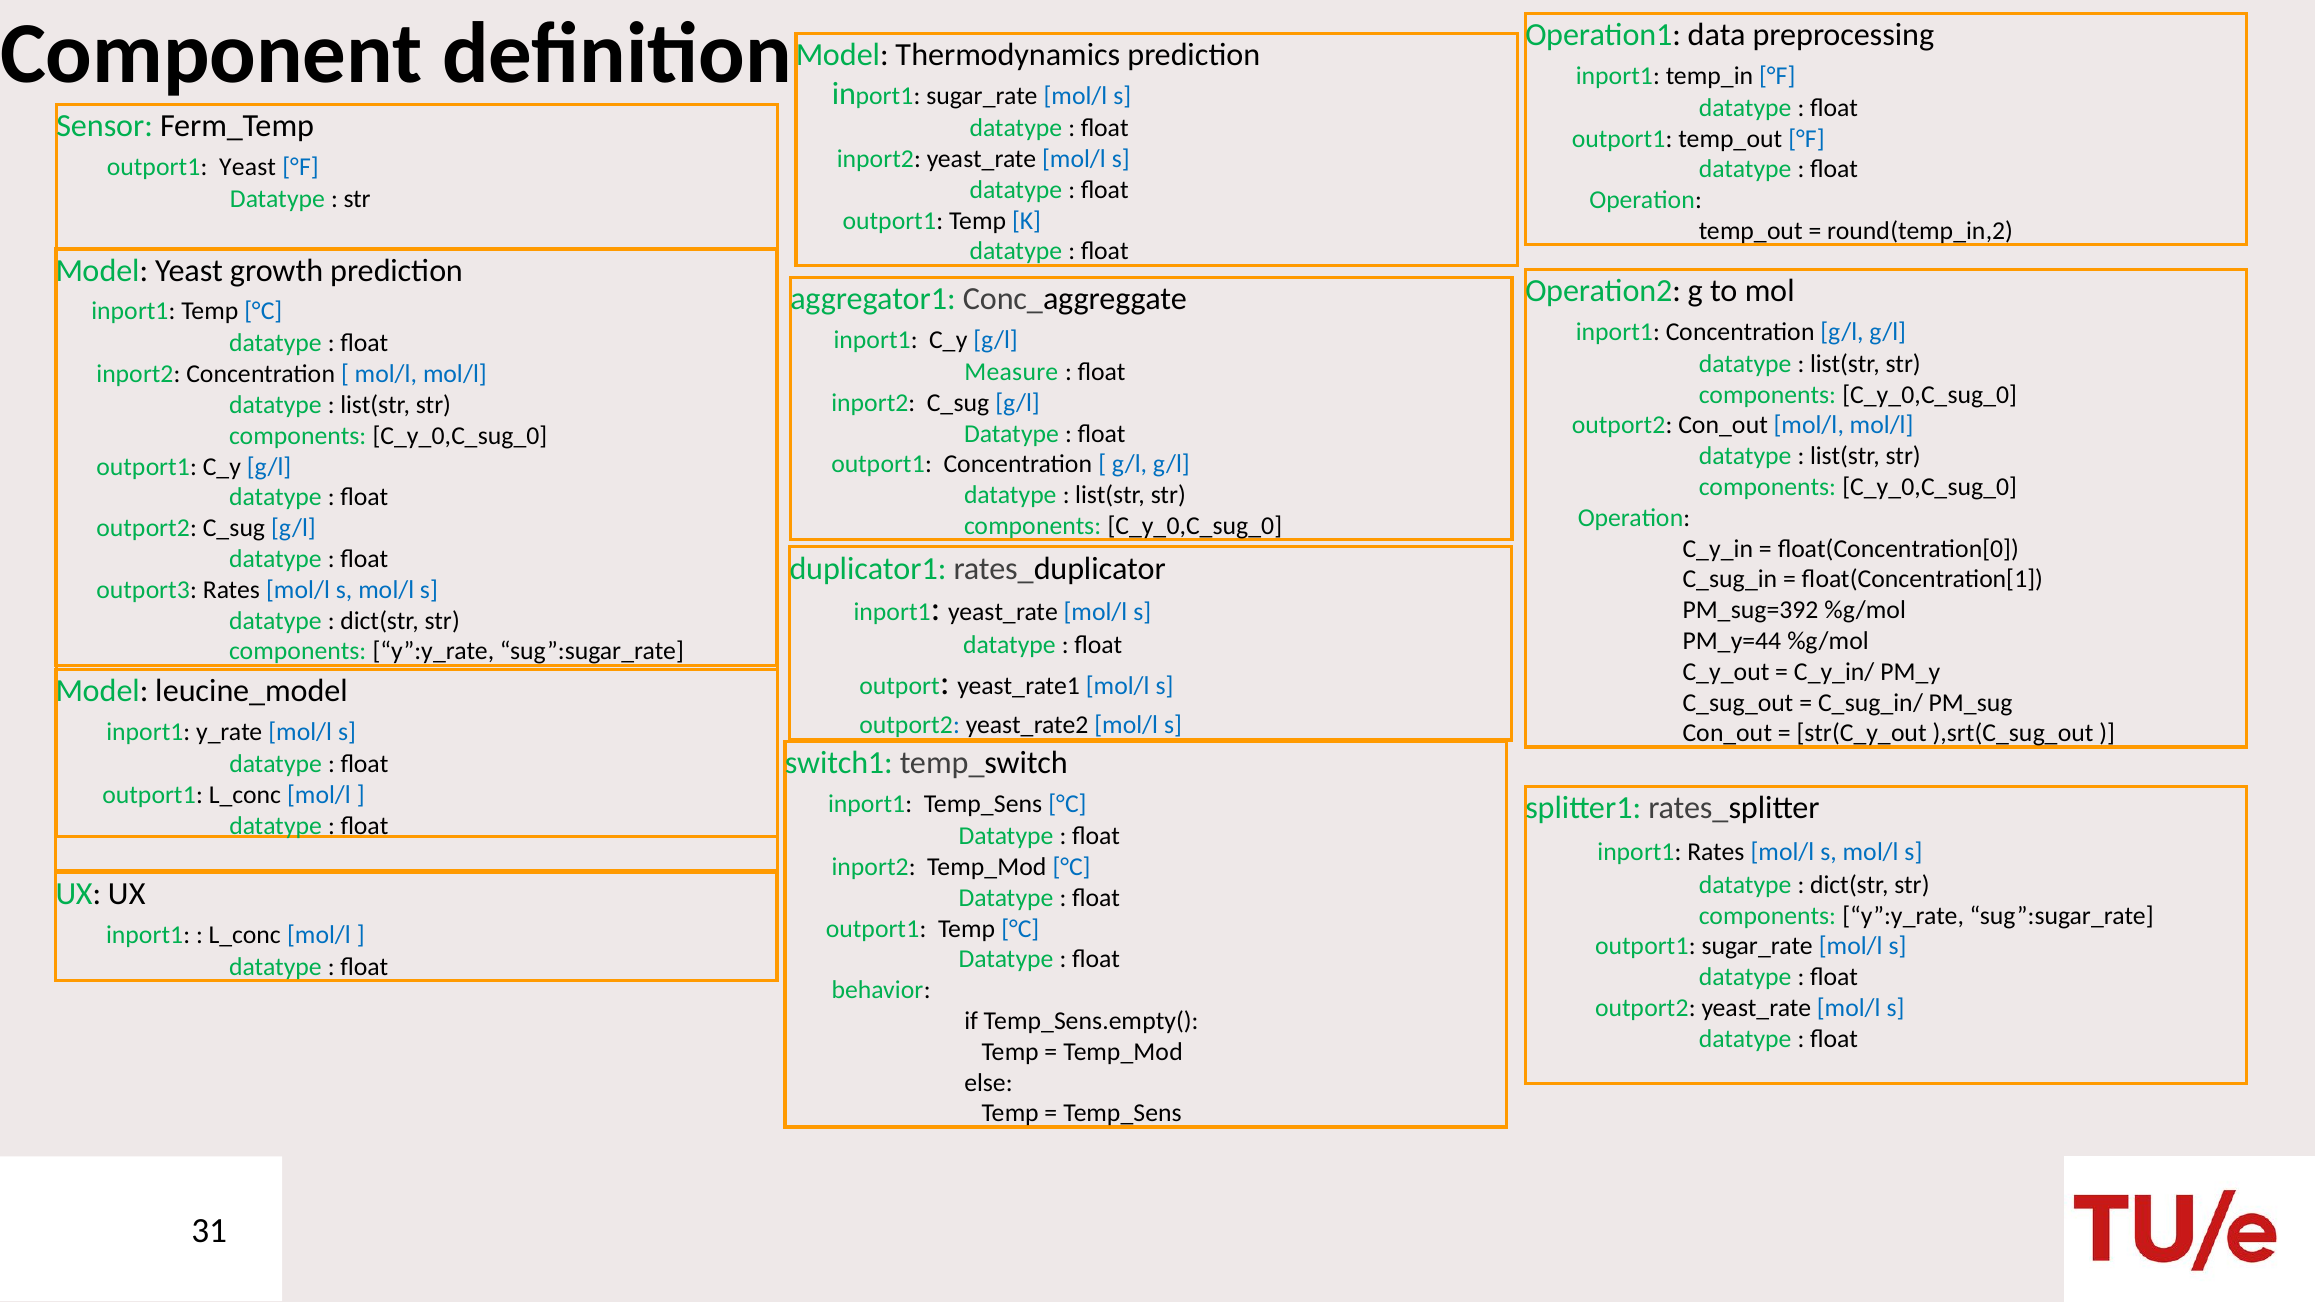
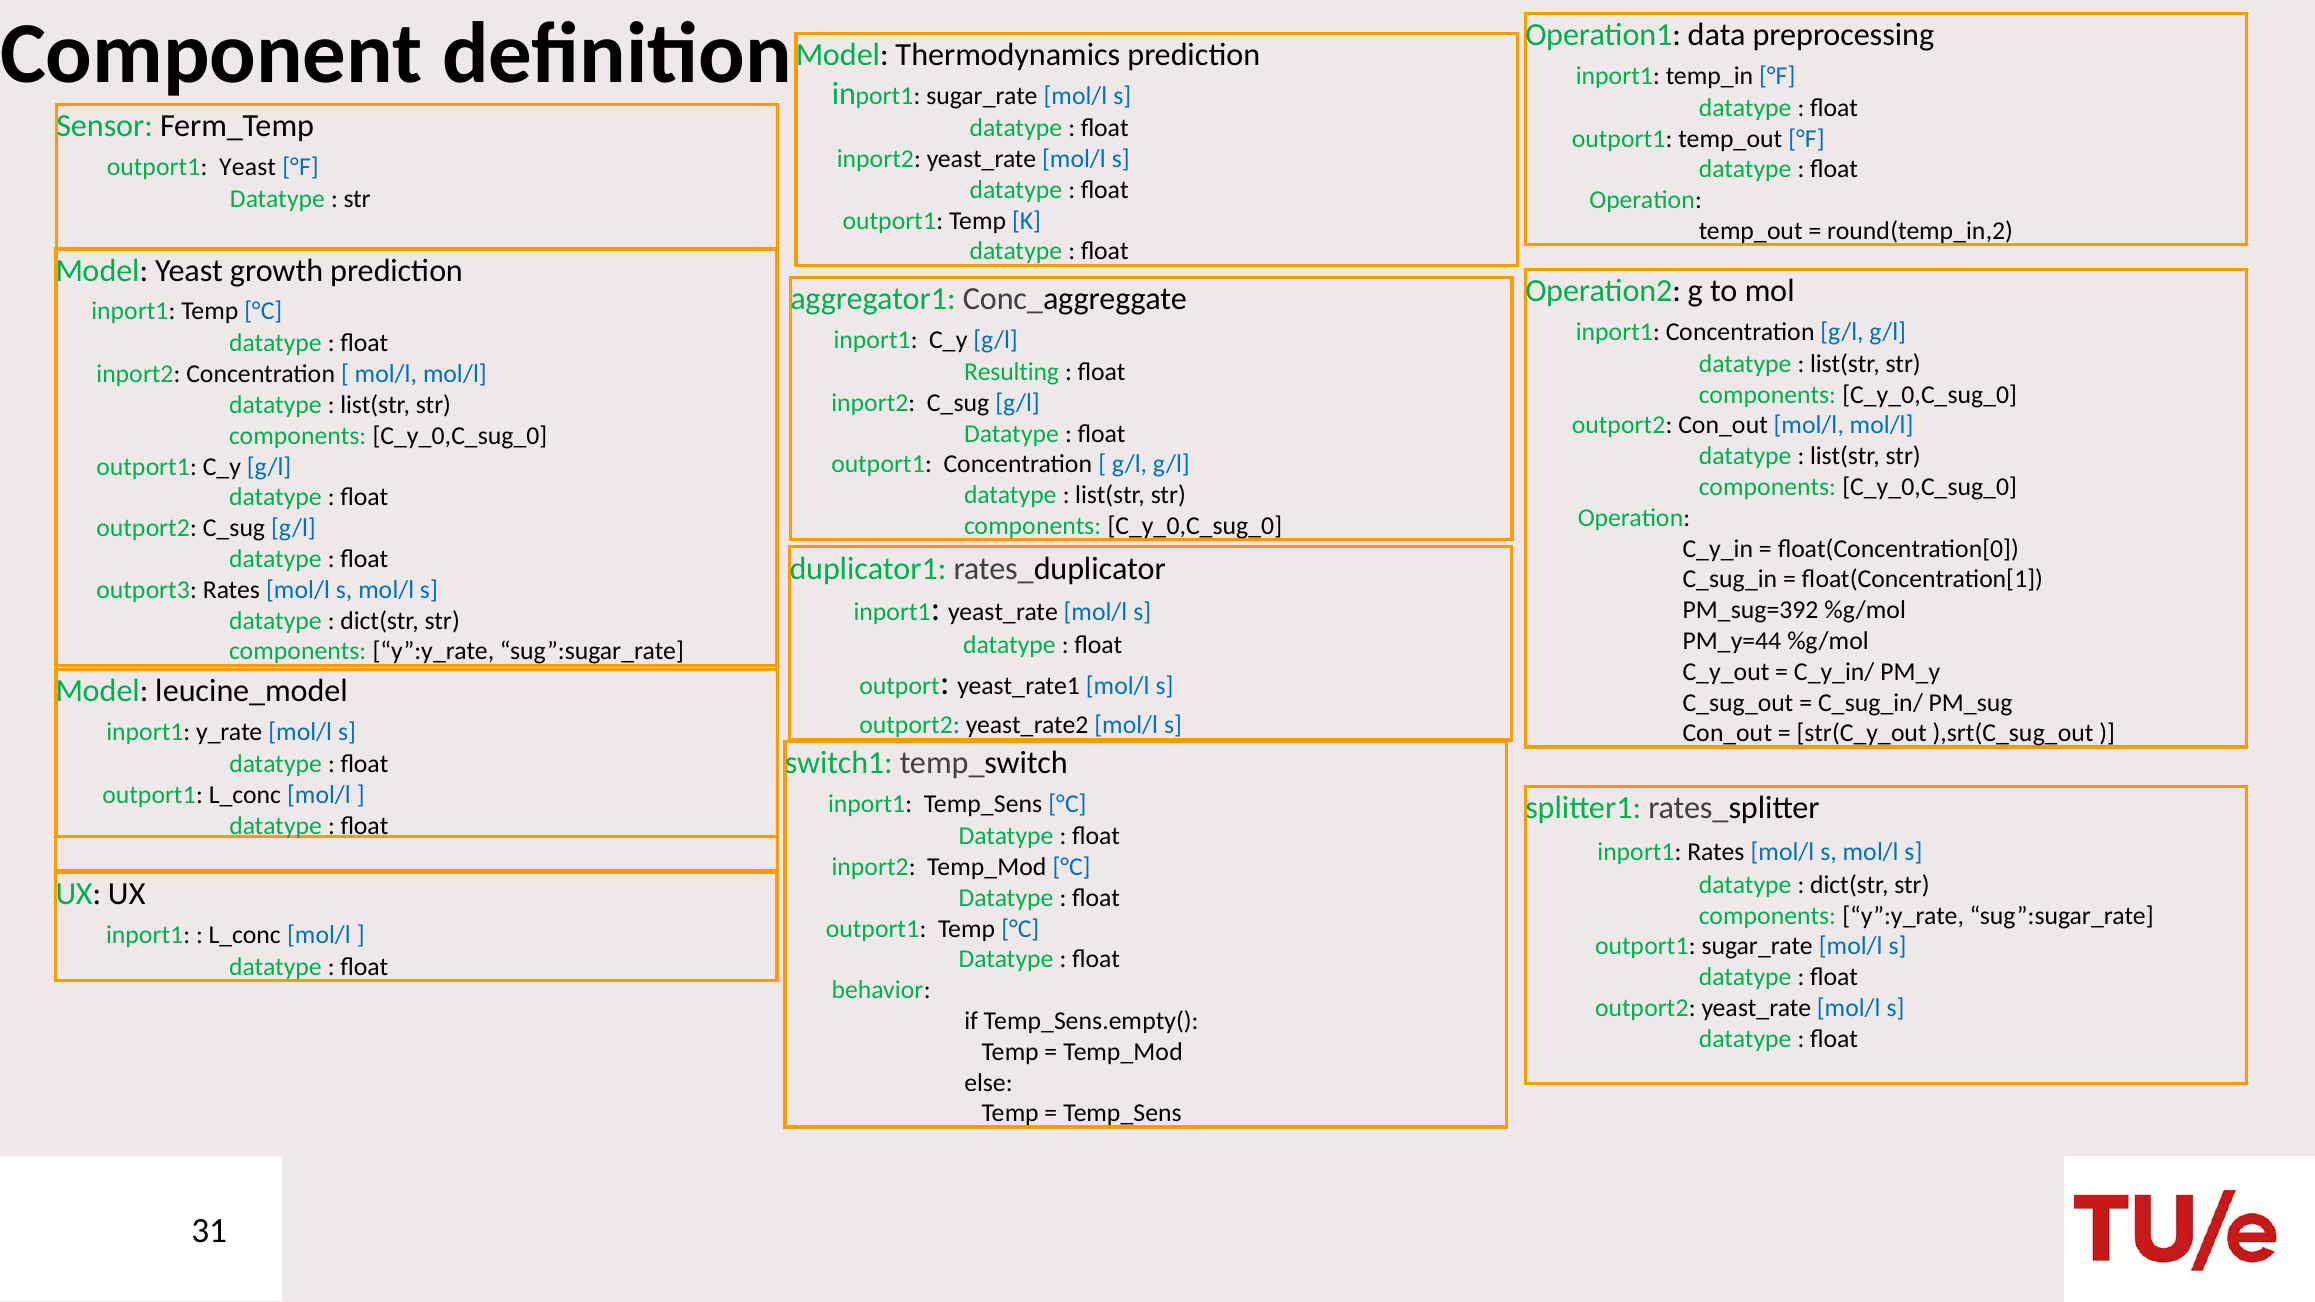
Measure: Measure -> Resulting
